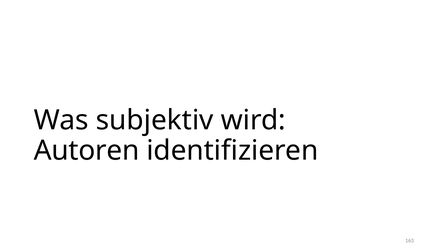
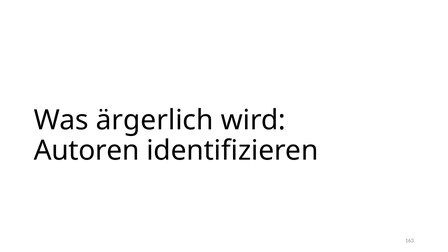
subjektiv: subjektiv -> ärgerlich
